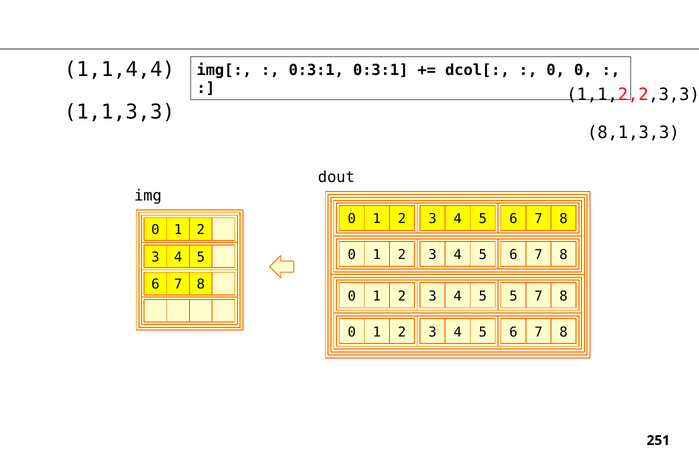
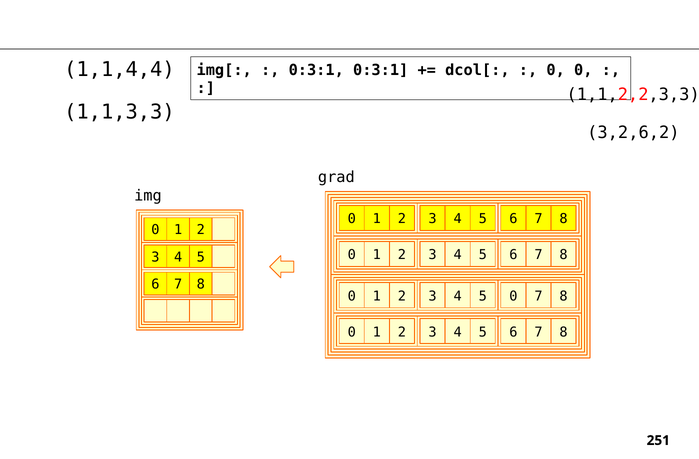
8,1,3,3: 8,1,3,3 -> 3,2,6,2
dout: dout -> grad
5 5: 5 -> 0
